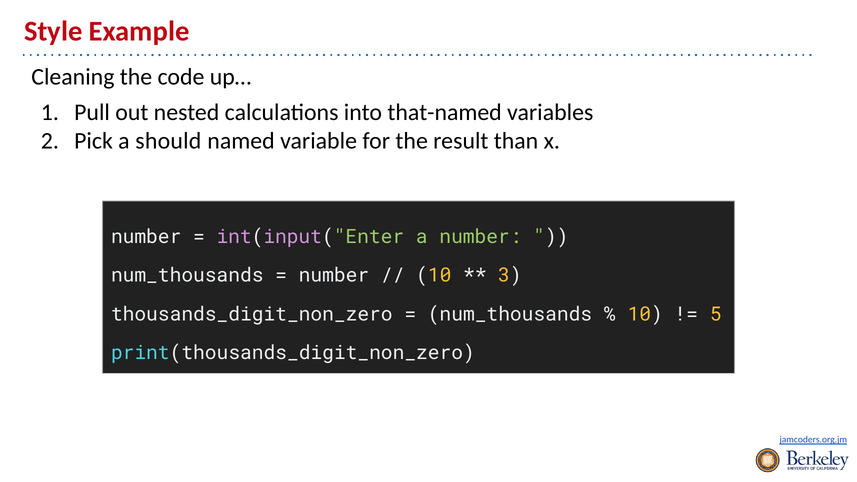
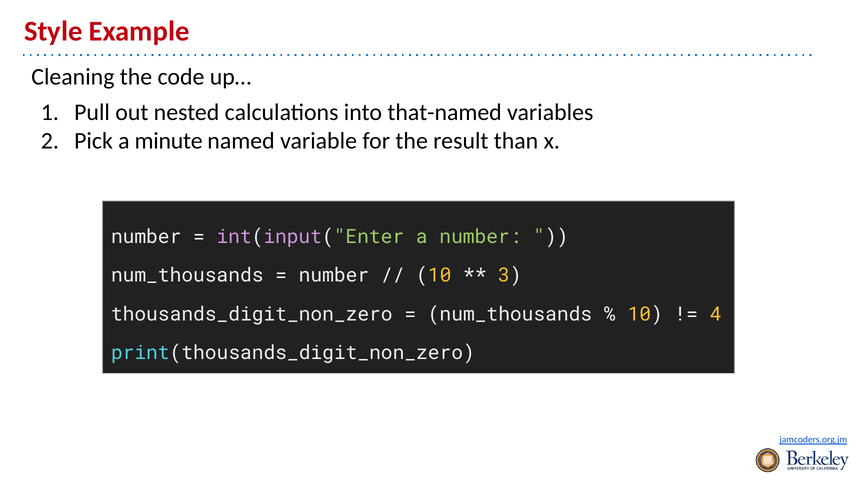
should: should -> minute
5: 5 -> 4
